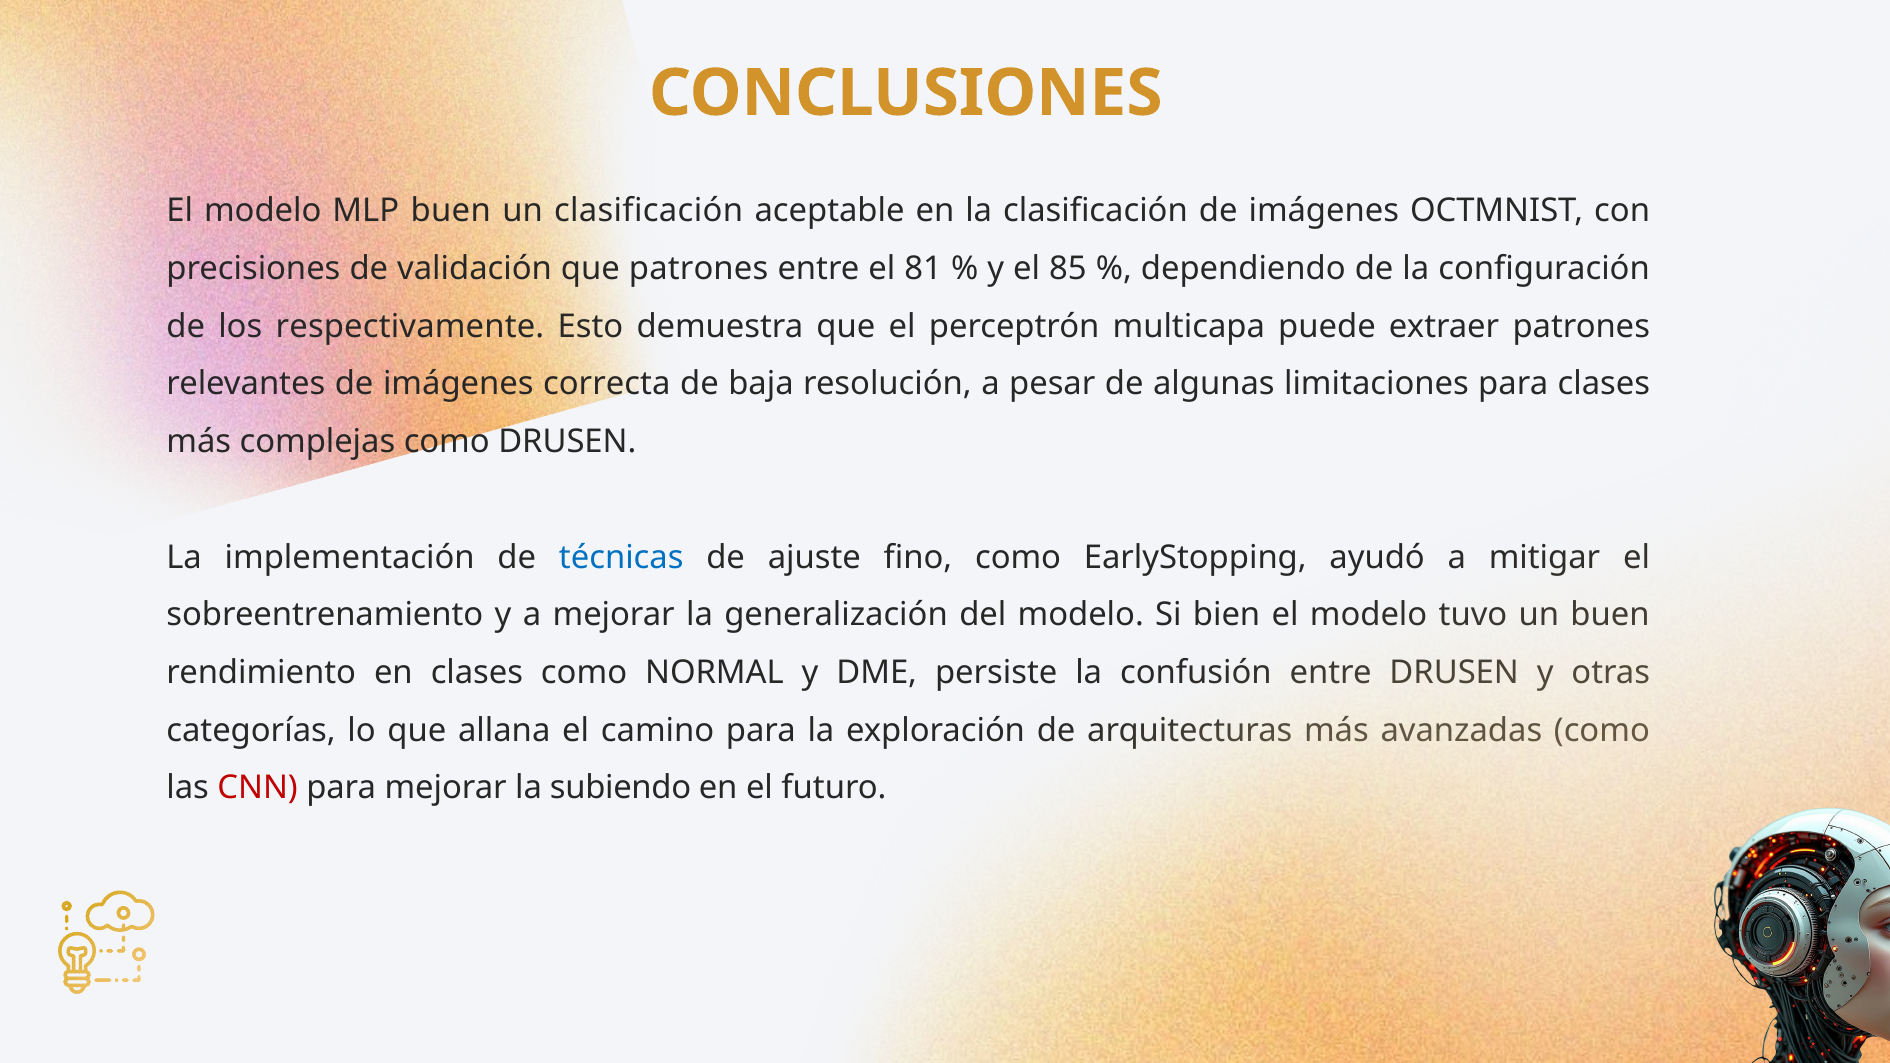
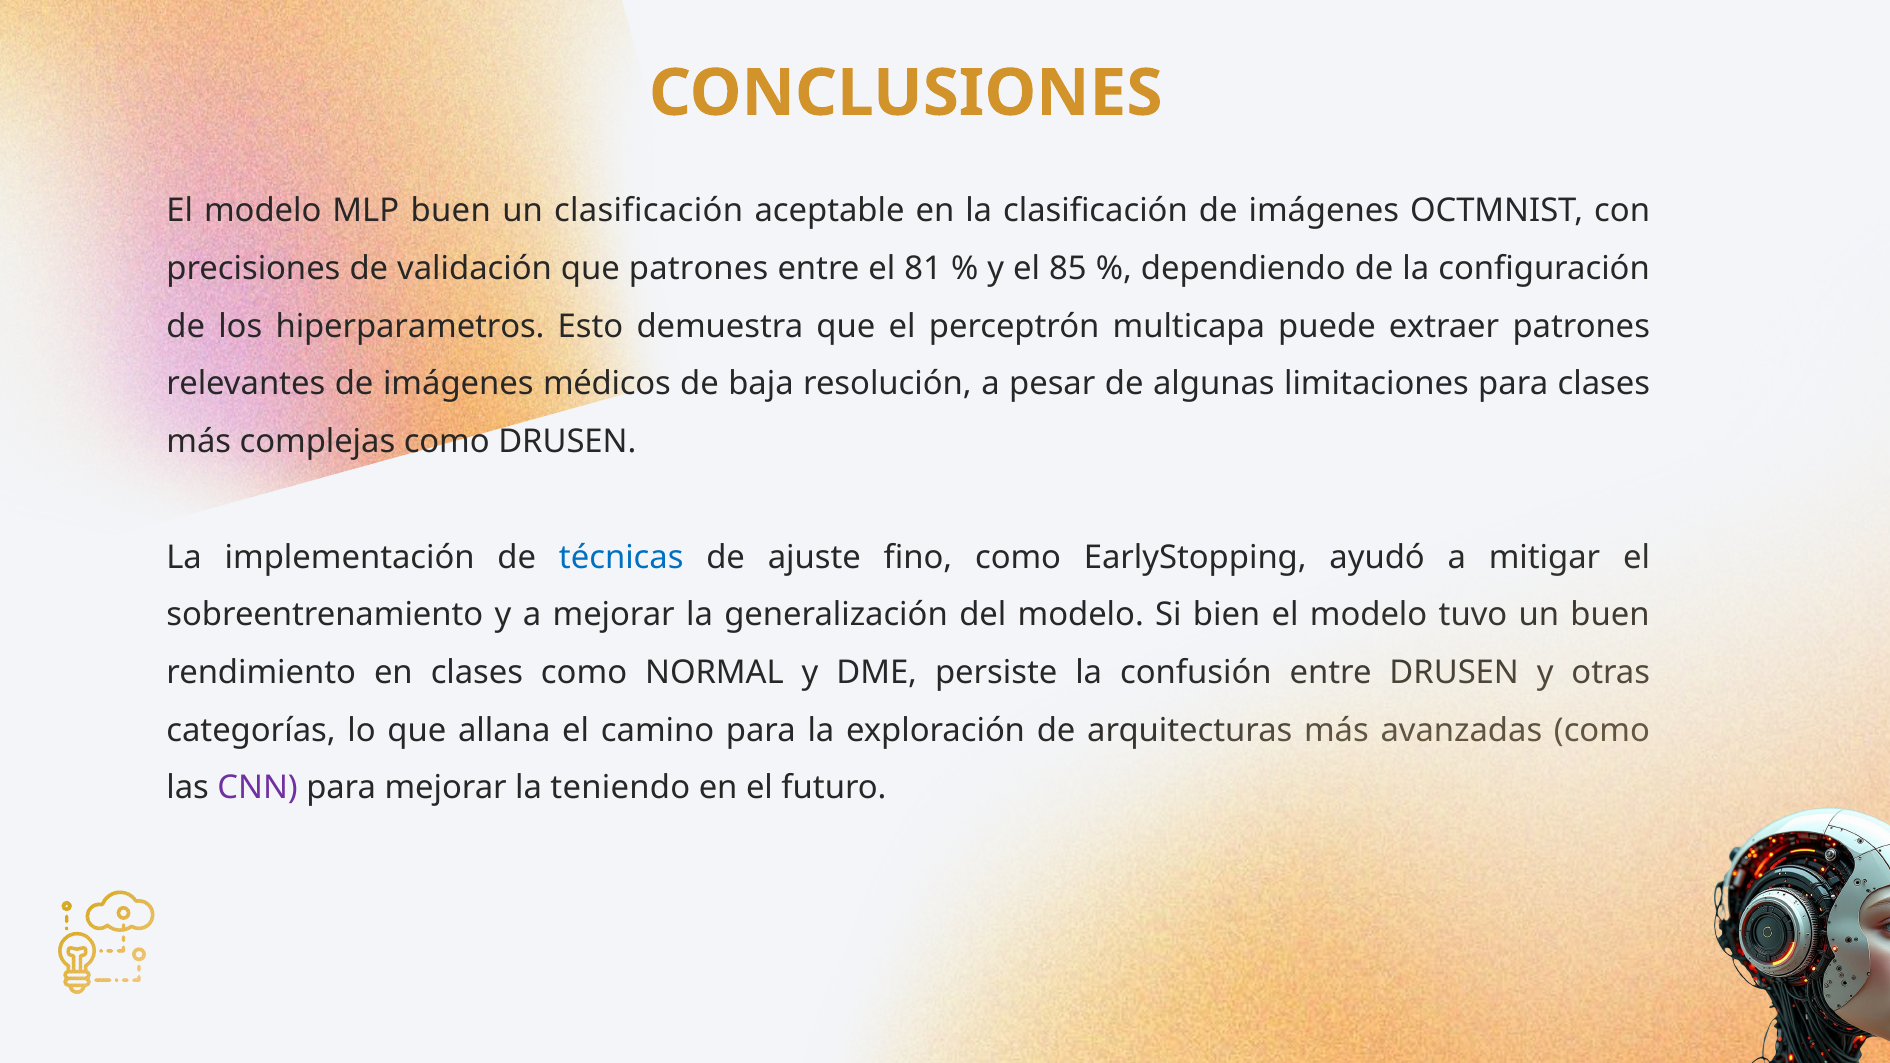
respectivamente: respectivamente -> hiperparametros
correcta: correcta -> médicos
CNN colour: red -> purple
subiendo: subiendo -> teniendo
